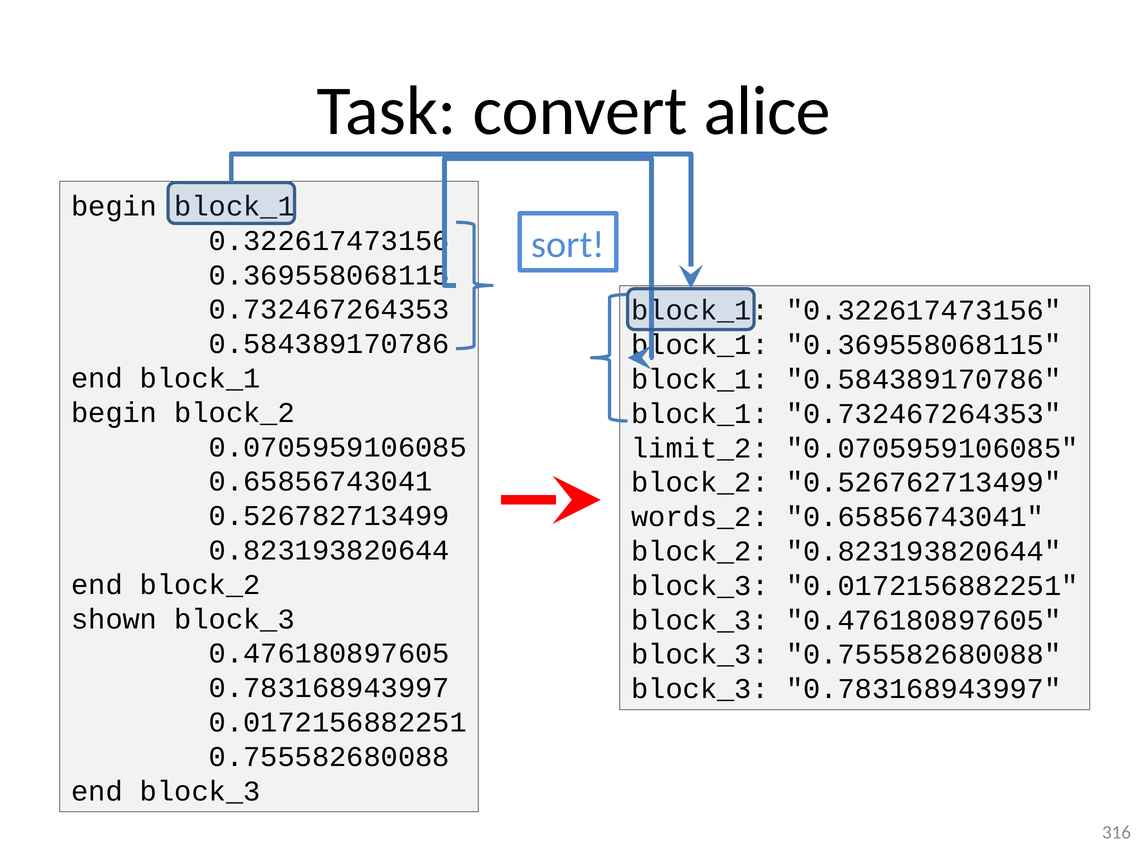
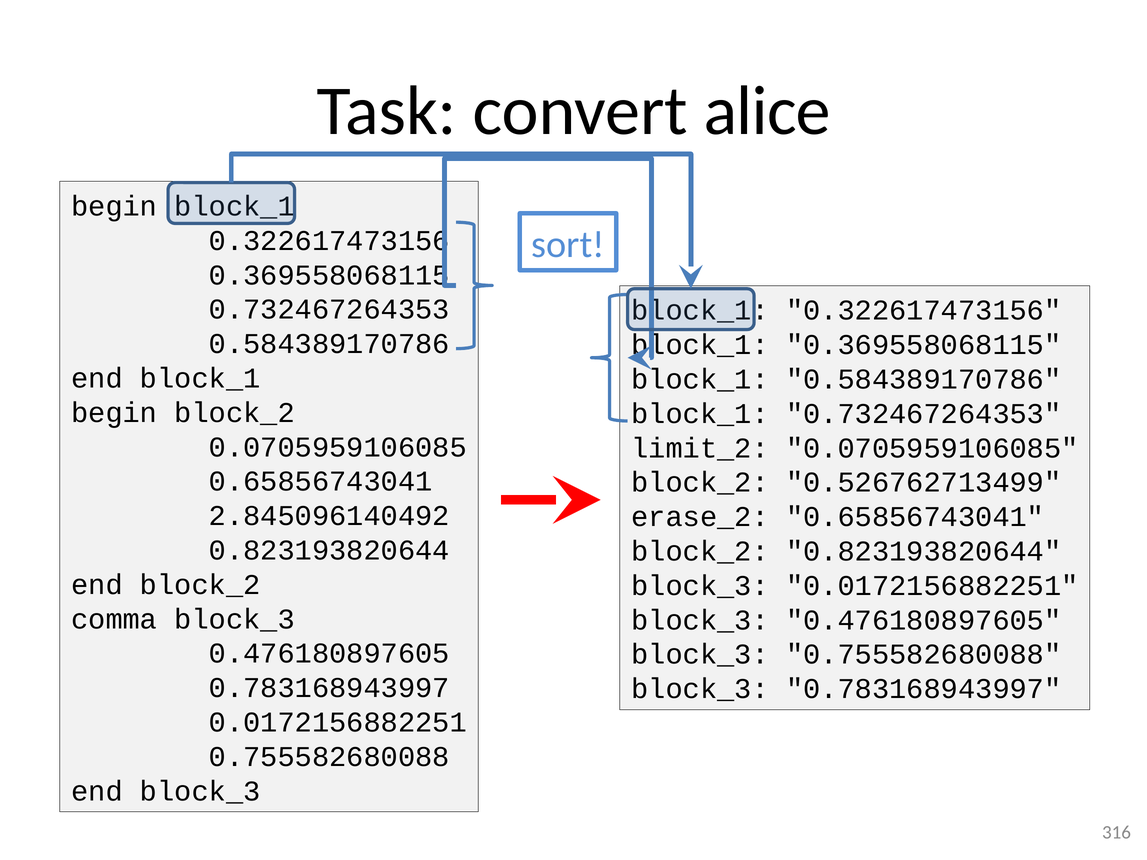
0.526782713499: 0.526782713499 -> 2.845096140492
words_2: words_2 -> erase_2
shown: shown -> comma
